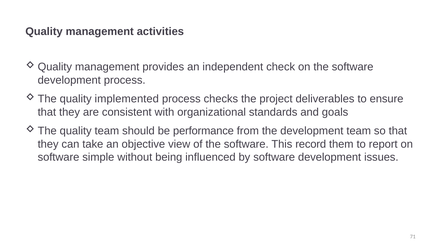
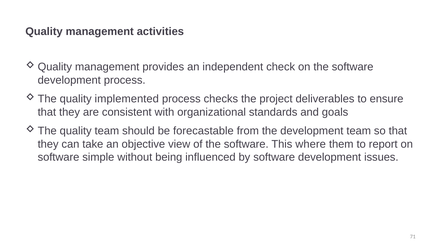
performance: performance -> forecastable
record: record -> where
